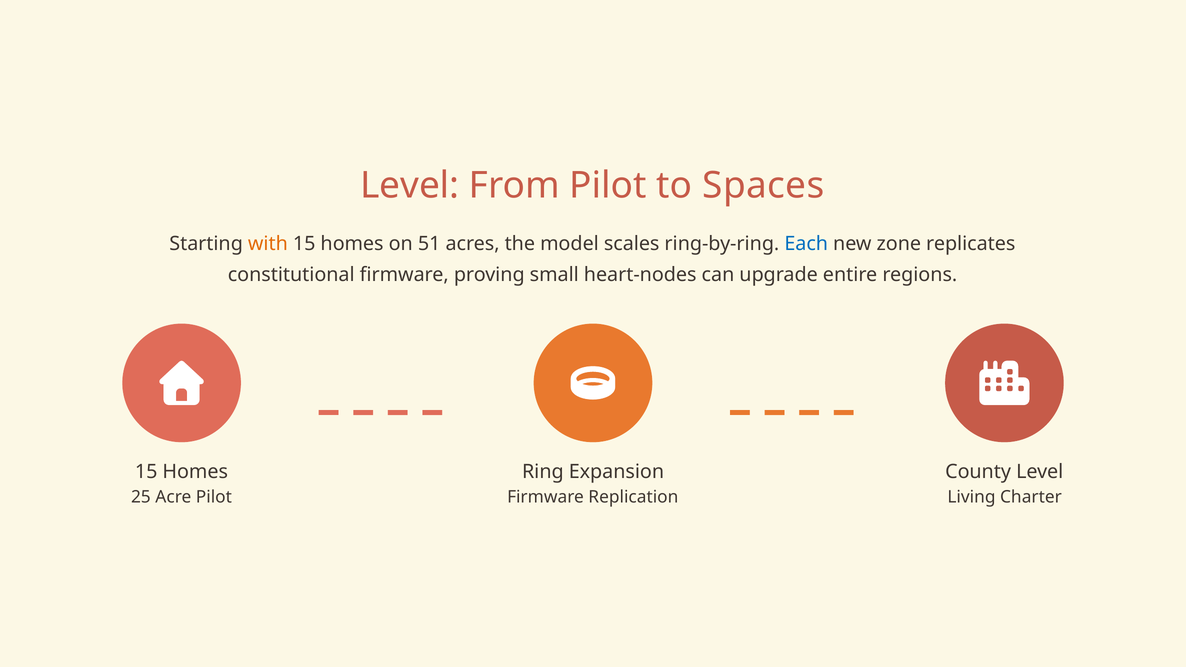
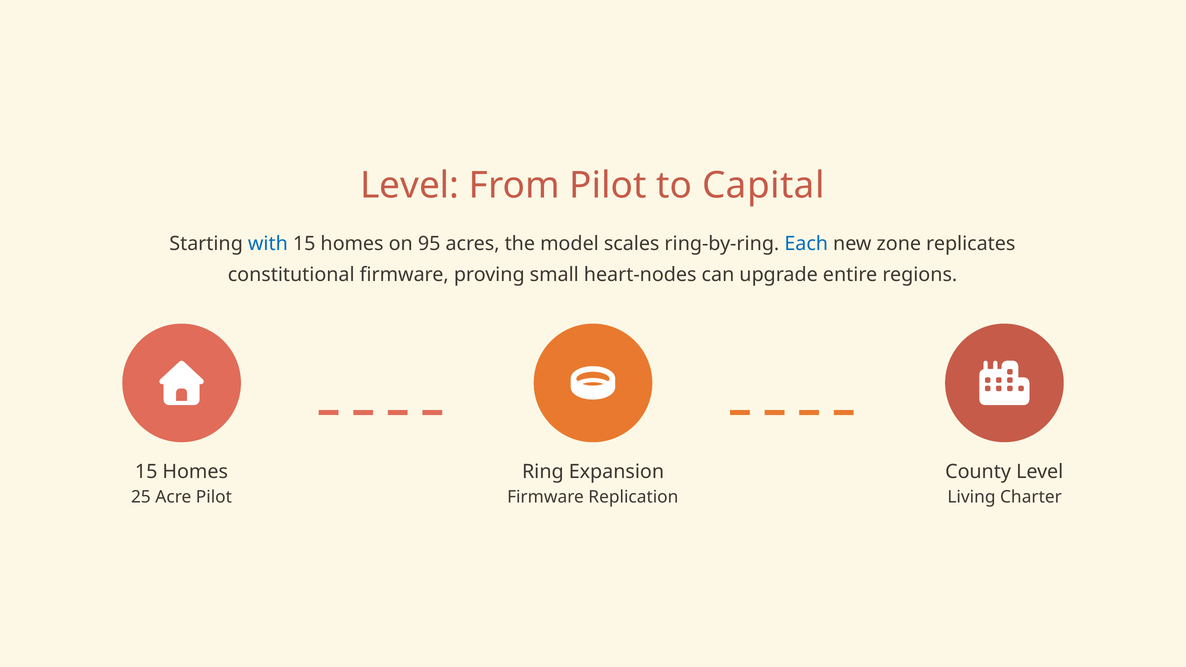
Spaces: Spaces -> Capital
with colour: orange -> blue
51: 51 -> 95
